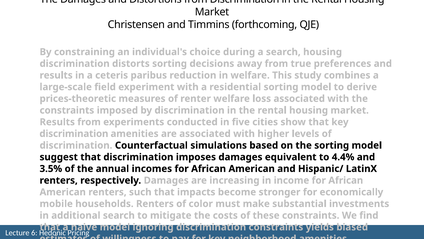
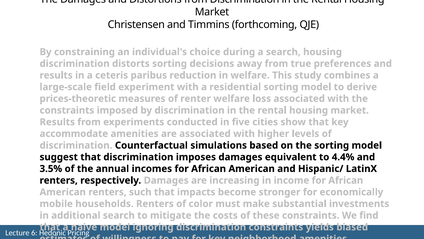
discrimination at (74, 133): discrimination -> accommodate
